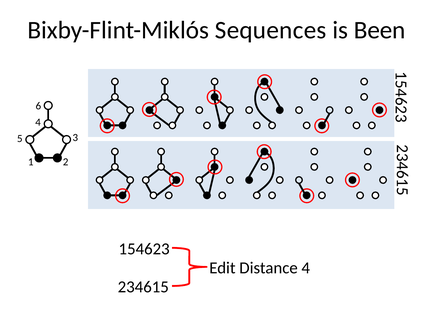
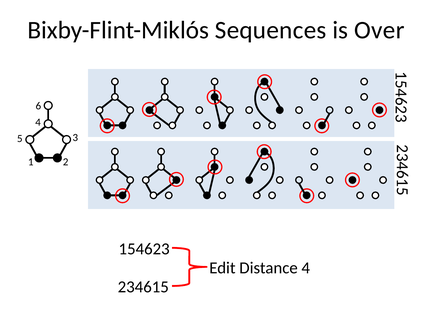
Been: Been -> Over
